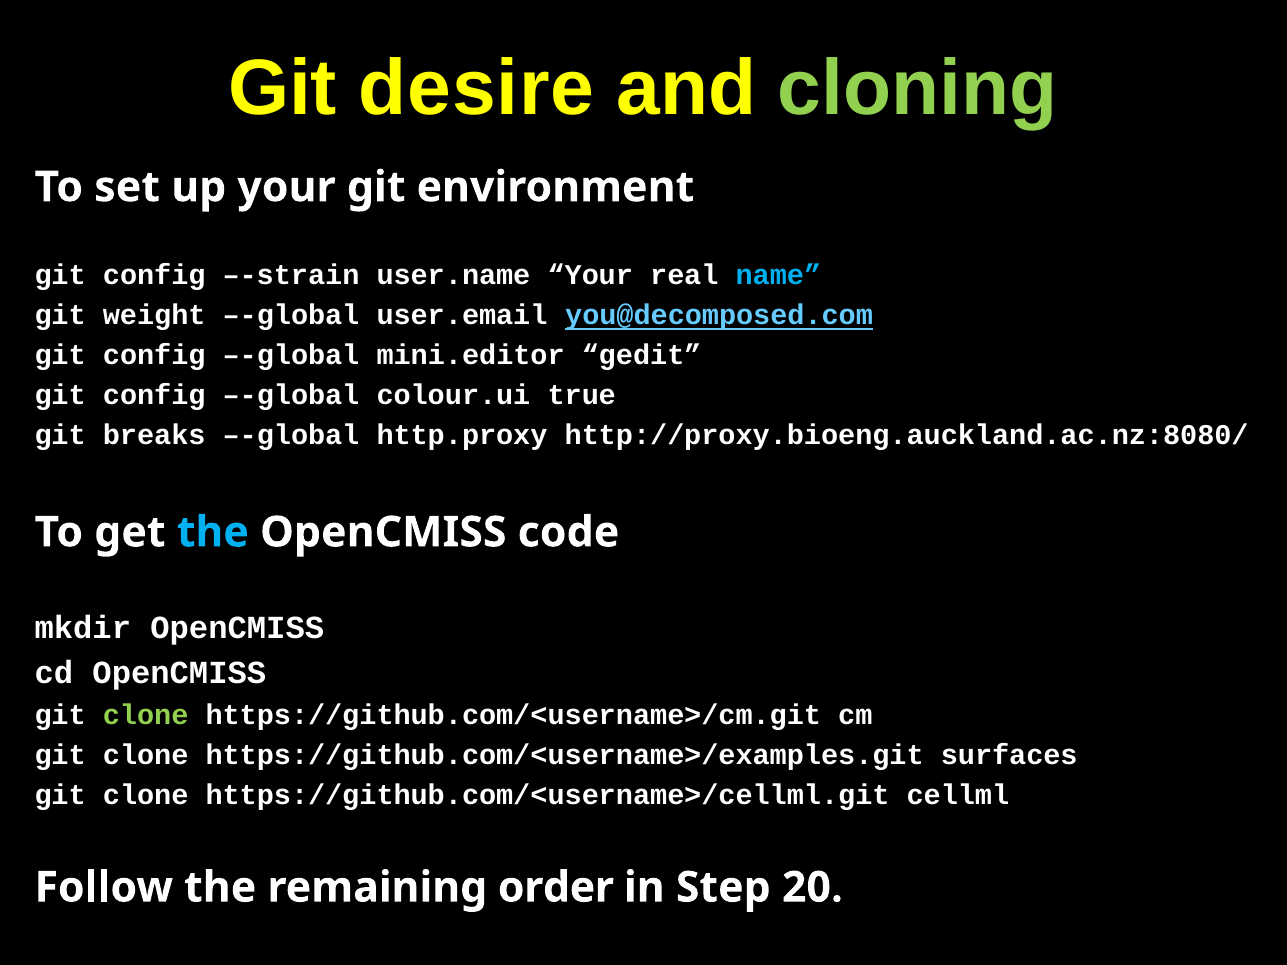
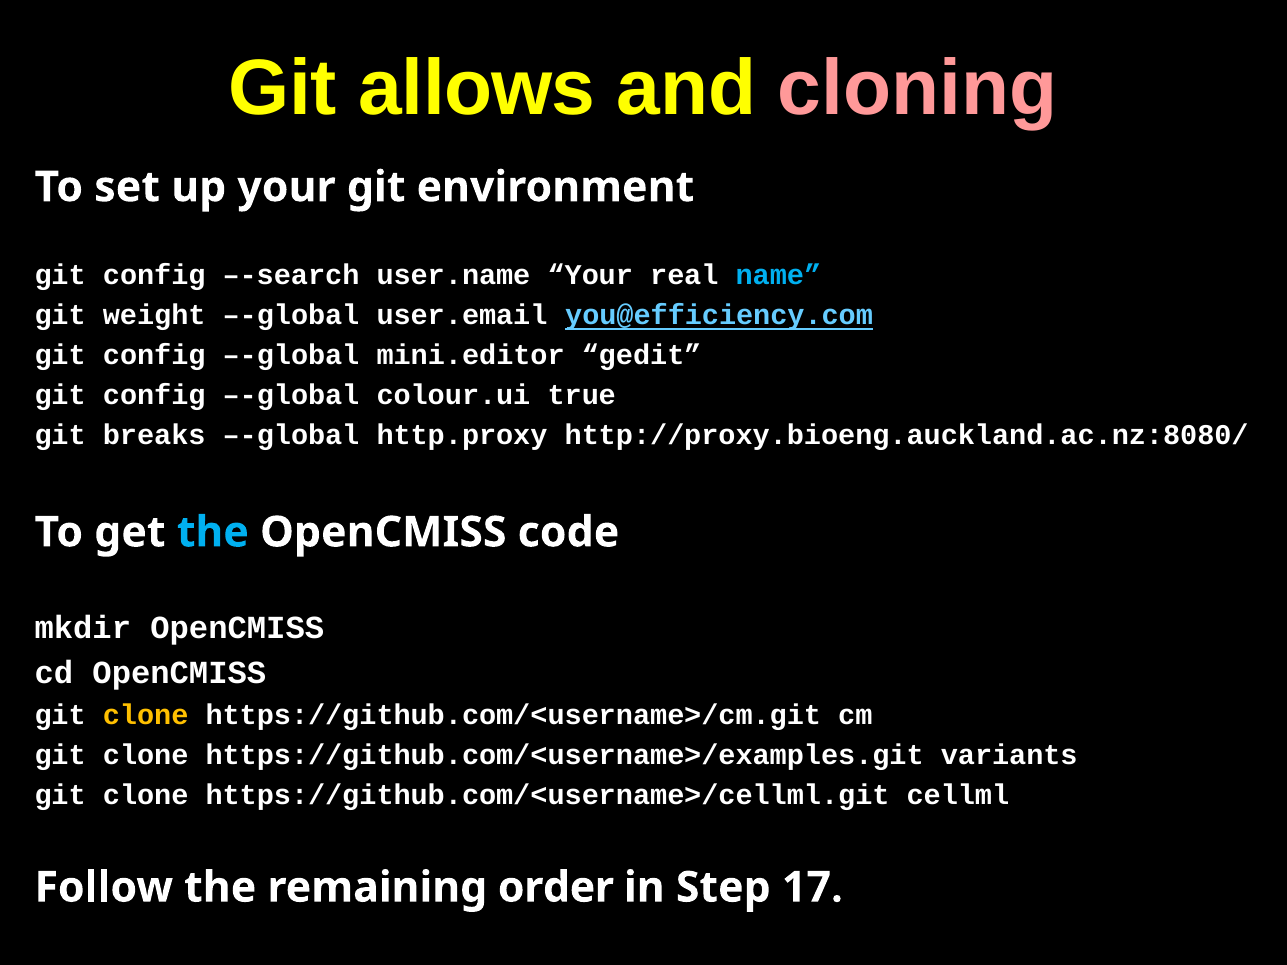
desire: desire -> allows
cloning colour: light green -> pink
–-strain: –-strain -> –-search
you@decomposed.com: you@decomposed.com -> you@efficiency.com
clone at (146, 715) colour: light green -> yellow
surfaces: surfaces -> variants
20: 20 -> 17
